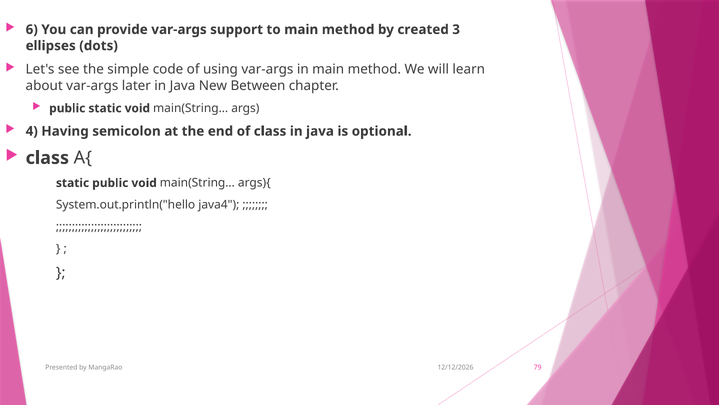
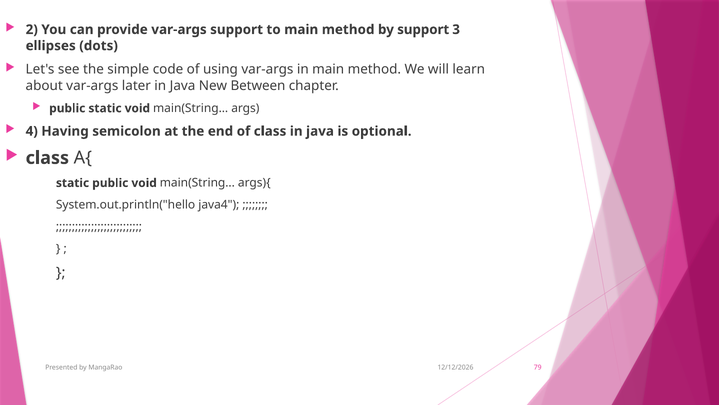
6: 6 -> 2
by created: created -> support
